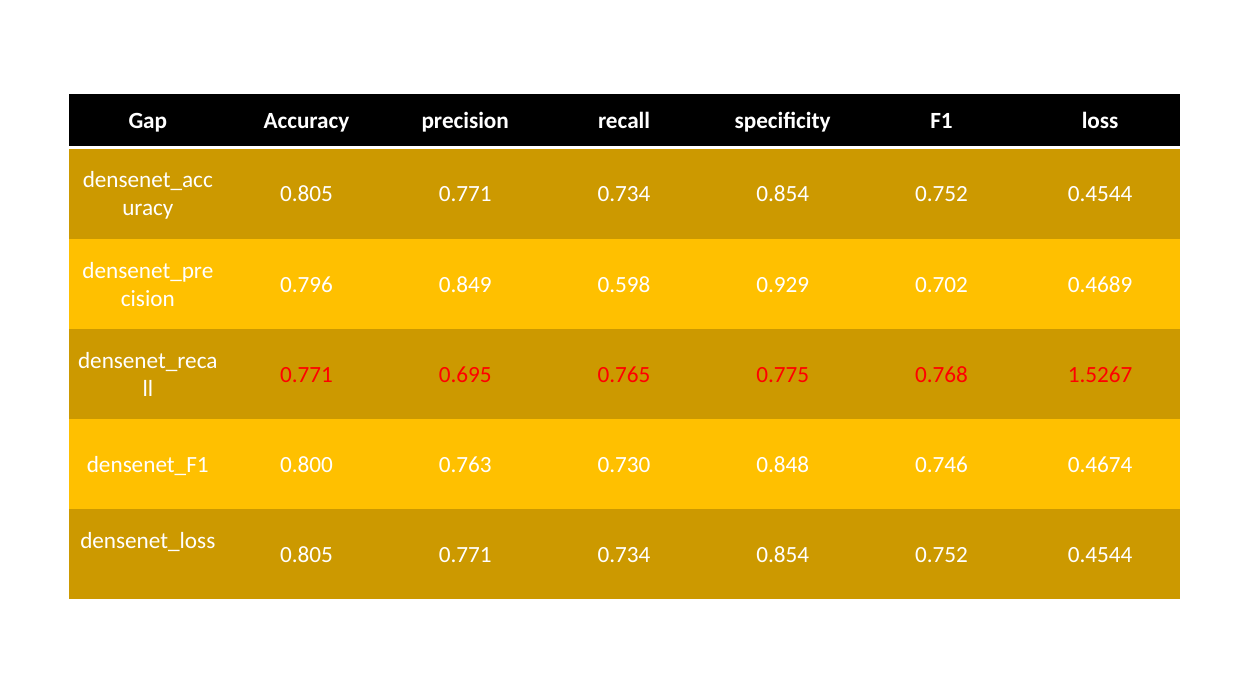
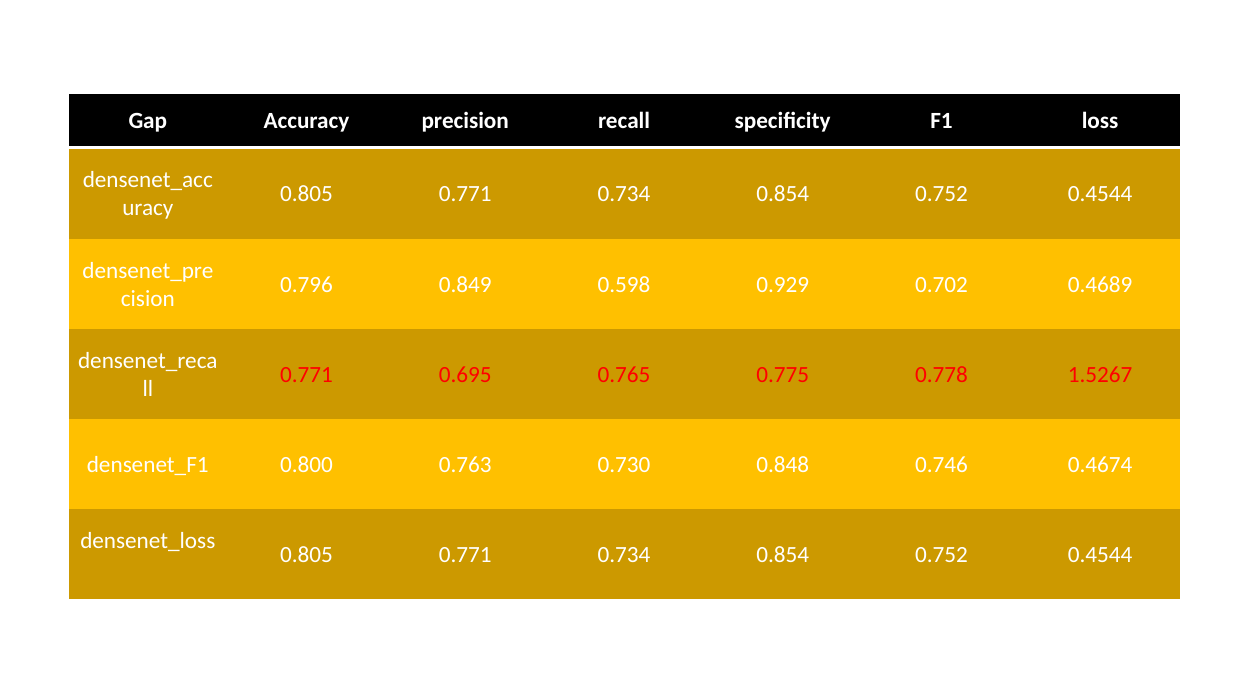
0.768: 0.768 -> 0.778
